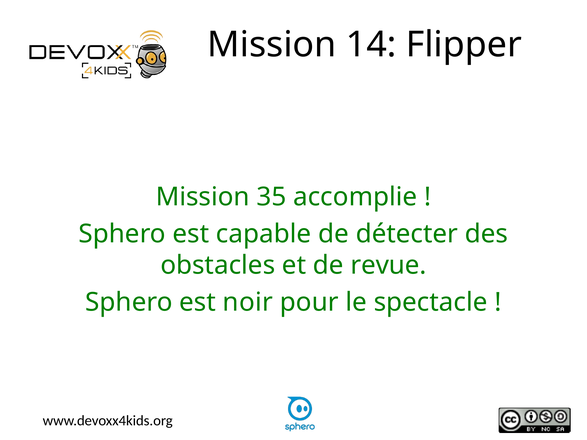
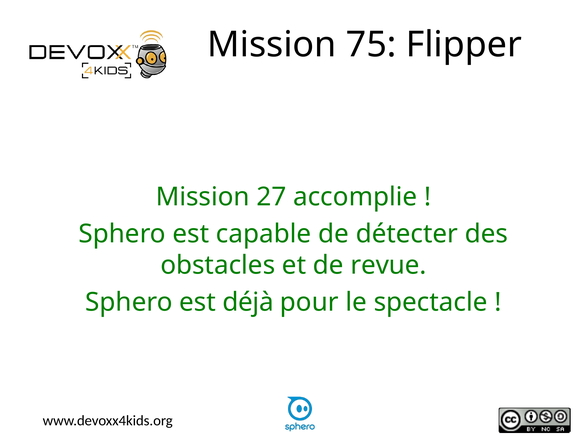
14: 14 -> 75
35: 35 -> 27
noir: noir -> déjà
